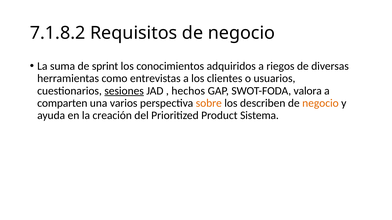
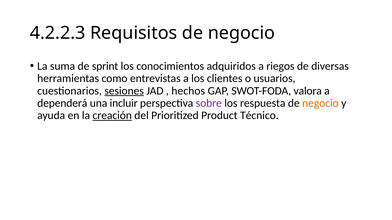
7.1.8.2: 7.1.8.2 -> 4.2.2.3
comparten: comparten -> dependerá
varios: varios -> incluir
sobre colour: orange -> purple
describen: describen -> respuesta
creación underline: none -> present
Sistema: Sistema -> Técnico
